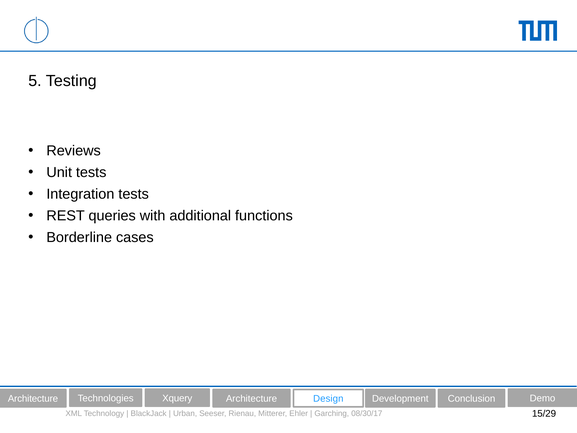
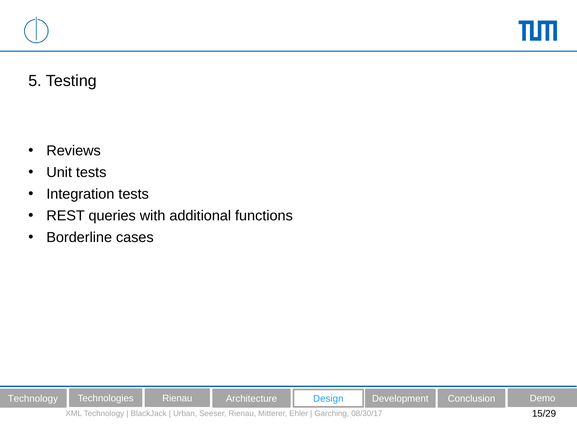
Architecture at (33, 399): Architecture -> Technology
Technologies Xquery: Xquery -> Rienau
